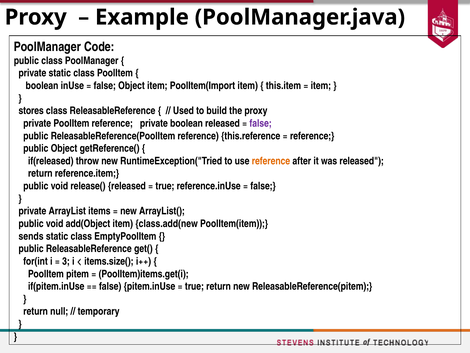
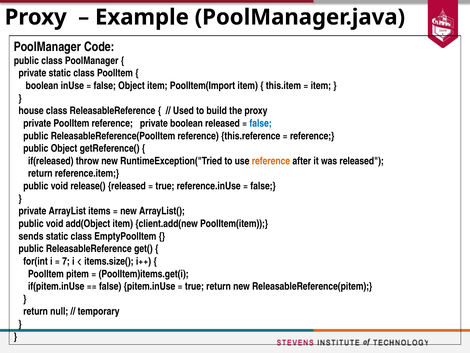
stores: stores -> house
false at (261, 123) colour: purple -> blue
class.add(new: class.add(new -> client.add(new
3: 3 -> 7
